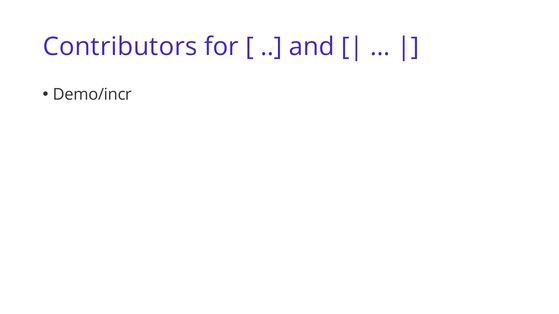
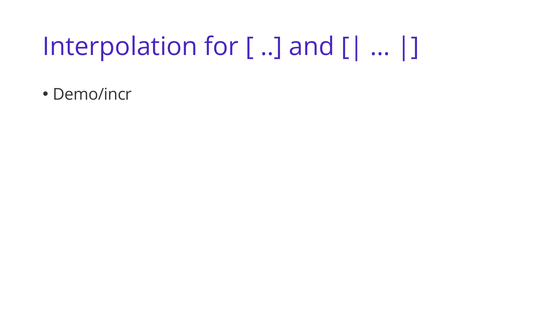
Contributors: Contributors -> Interpolation
